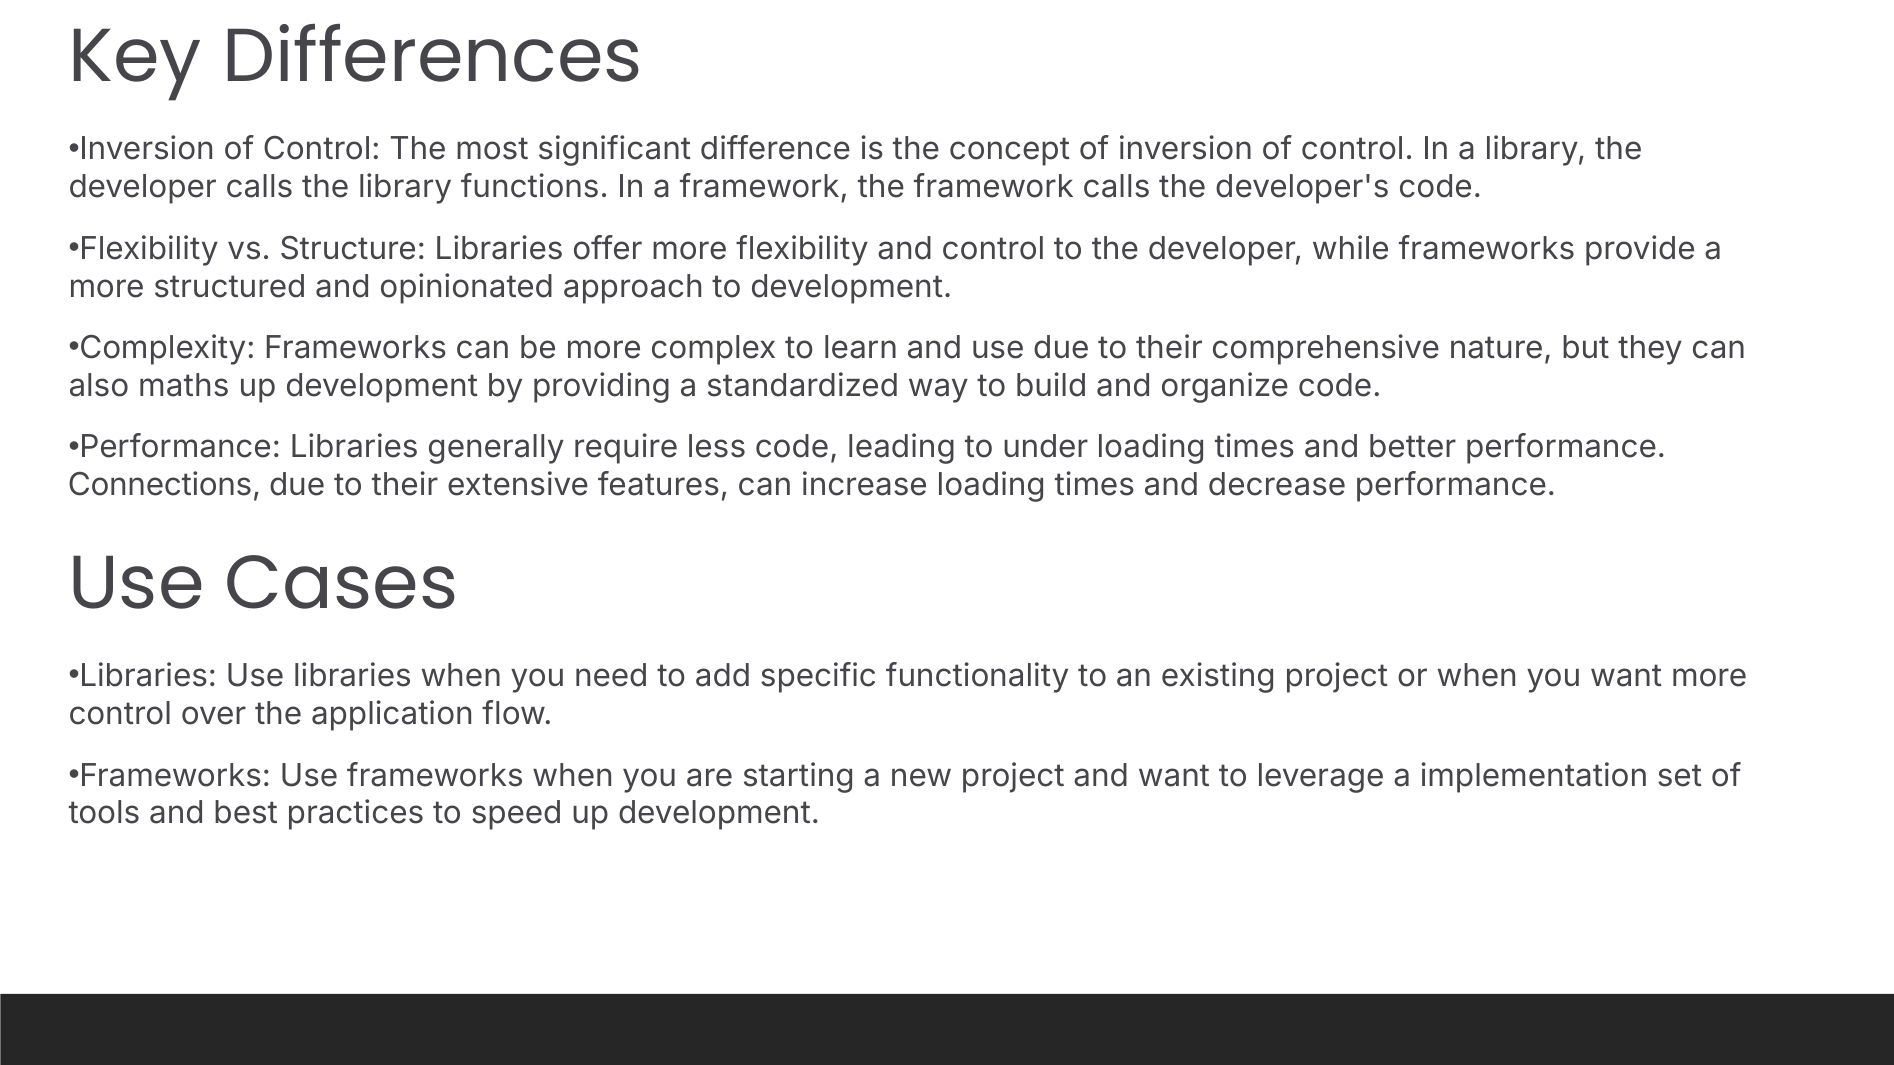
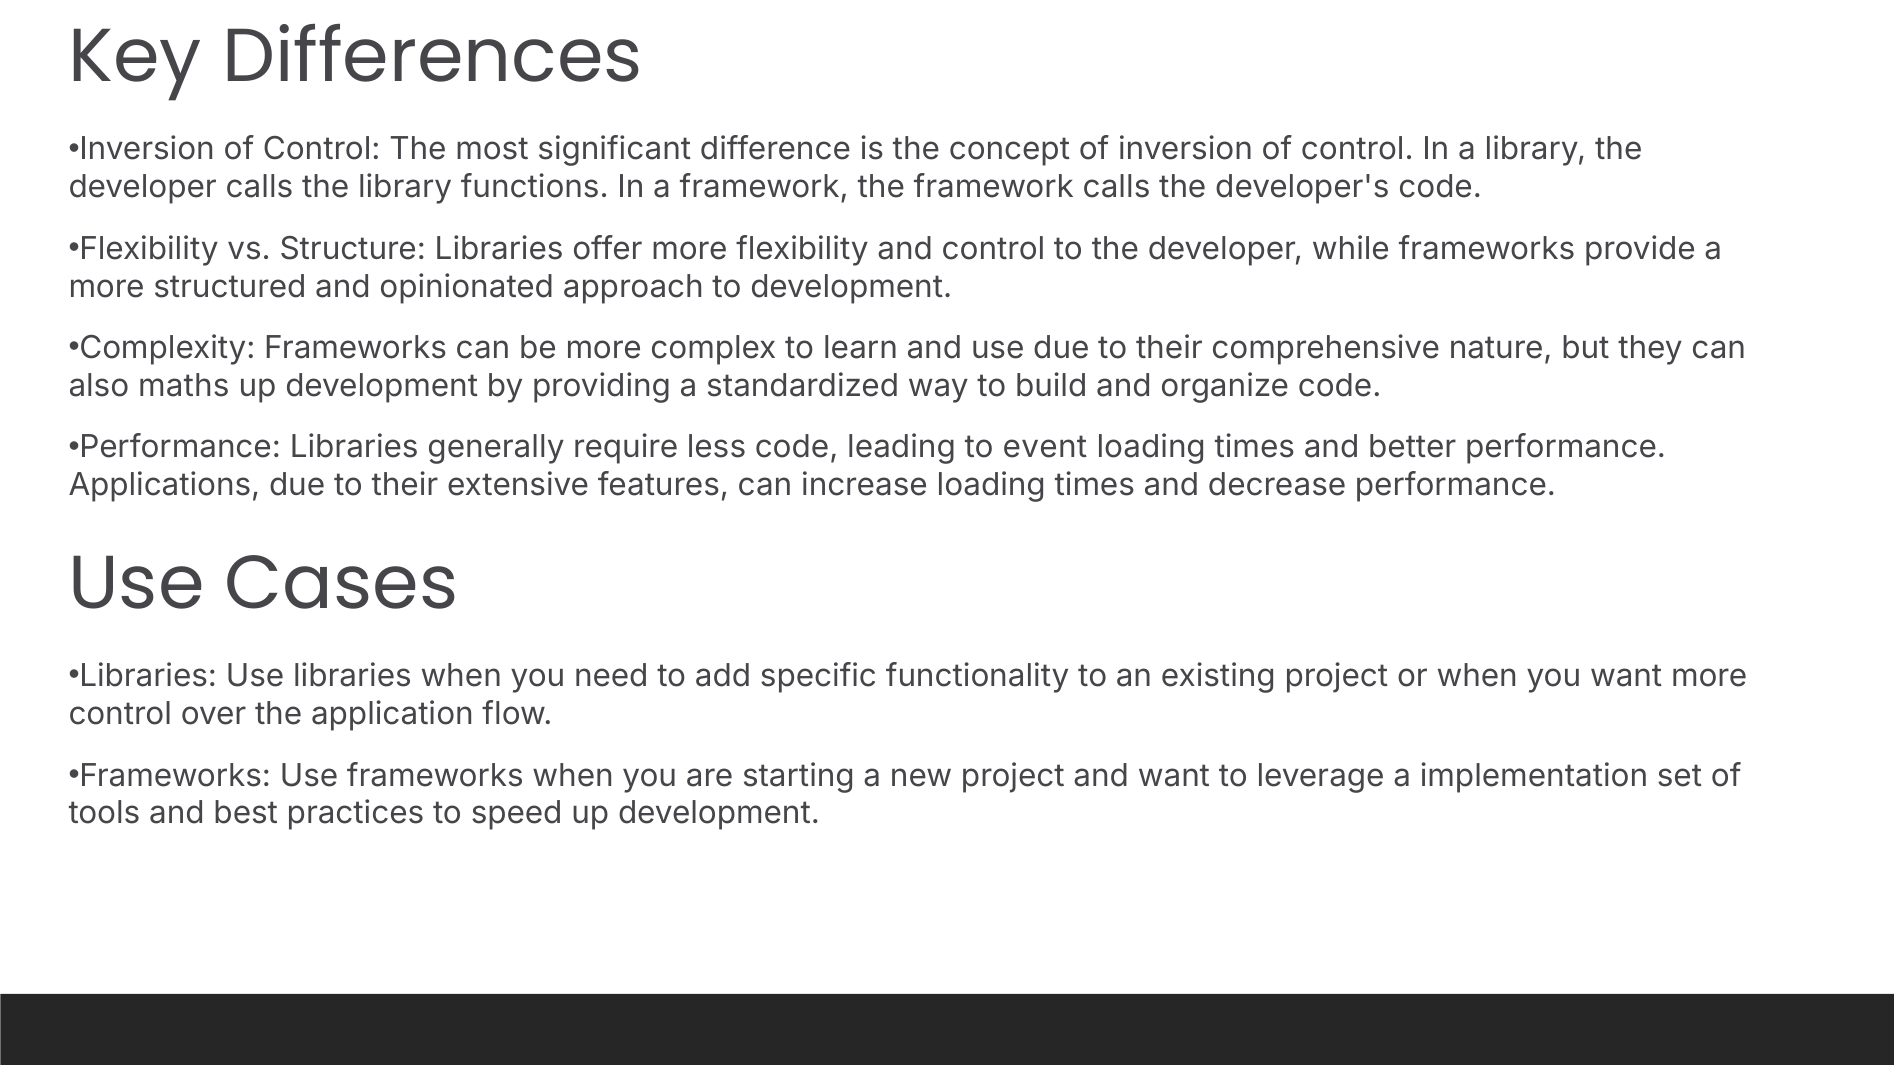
under: under -> event
Connections: Connections -> Applications
